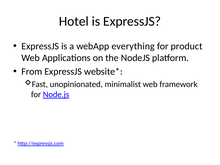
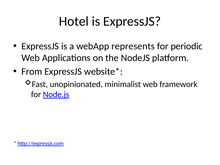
everything: everything -> represents
product: product -> periodic
